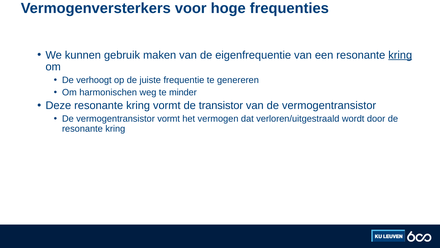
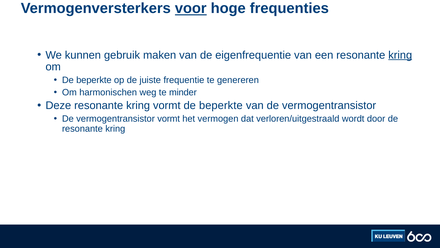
voor underline: none -> present
verhoogt at (94, 80): verhoogt -> beperkte
vormt de transistor: transistor -> beperkte
